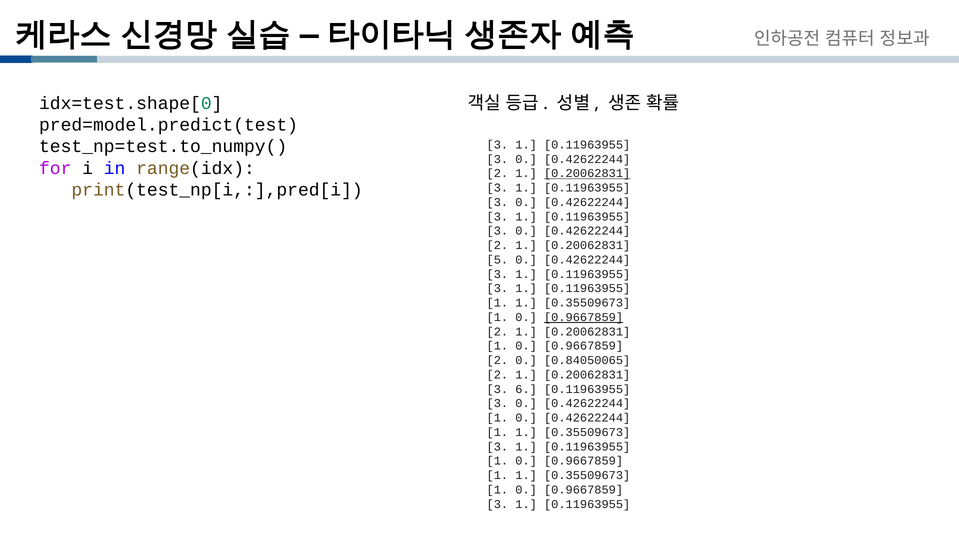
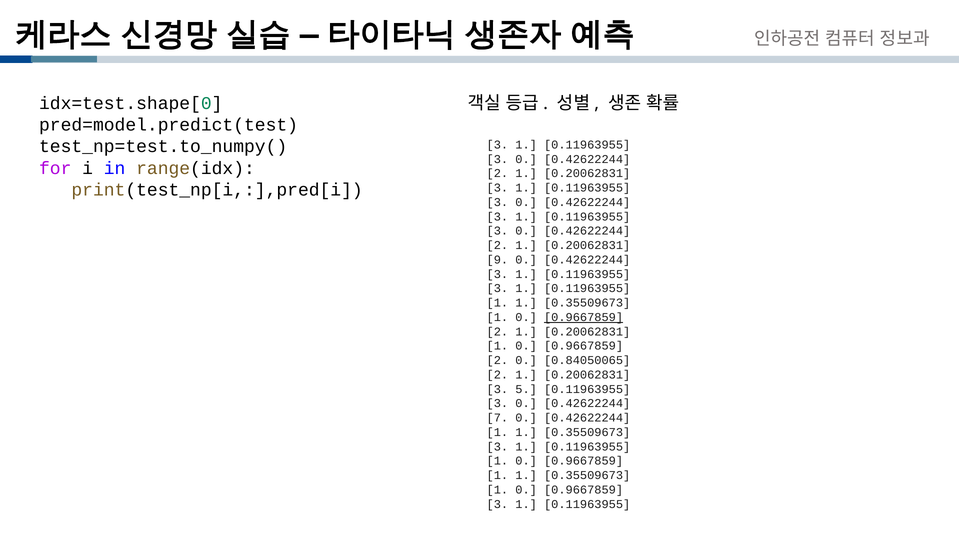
0.20062831 at (587, 174) underline: present -> none
5: 5 -> 9
6: 6 -> 5
1 at (497, 418): 1 -> 7
